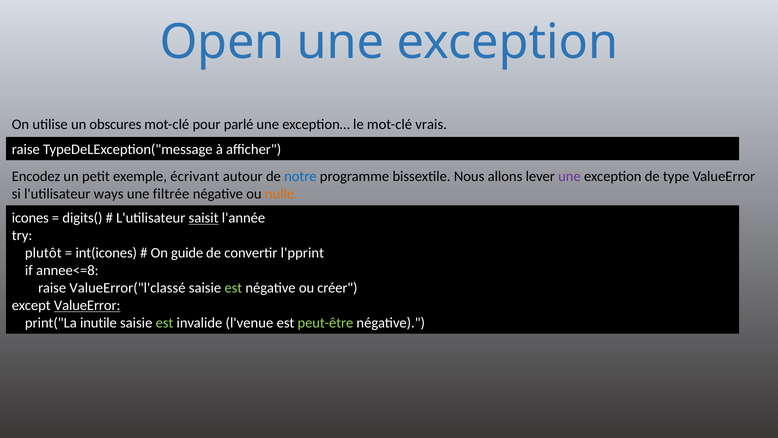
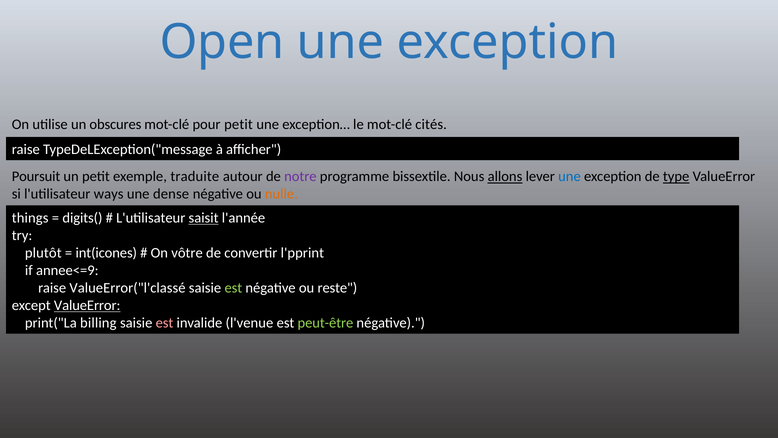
pour parlé: parlé -> petit
vrais: vrais -> cités
Encodez: Encodez -> Poursuit
écrivant: écrivant -> traduite
notre colour: blue -> purple
allons underline: none -> present
une at (569, 177) colour: purple -> blue
type underline: none -> present
filtrée: filtrée -> dense
icones: icones -> things
guide: guide -> vôtre
annee<=8: annee<=8 -> annee<=9
créer: créer -> reste
inutile: inutile -> billing
est at (164, 323) colour: light green -> pink
